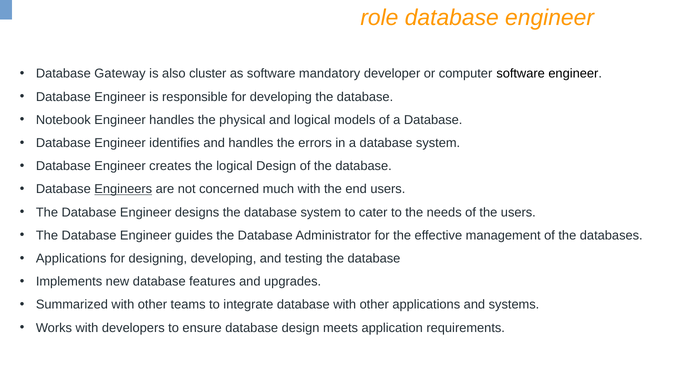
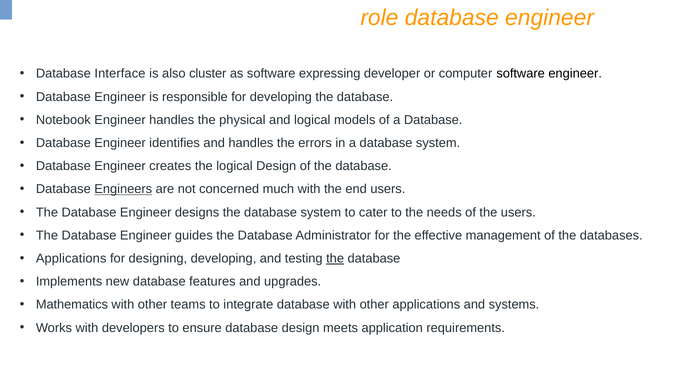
Gateway: Gateway -> Interface
mandatory: mandatory -> expressing
the at (335, 259) underline: none -> present
Summarized: Summarized -> Mathematics
